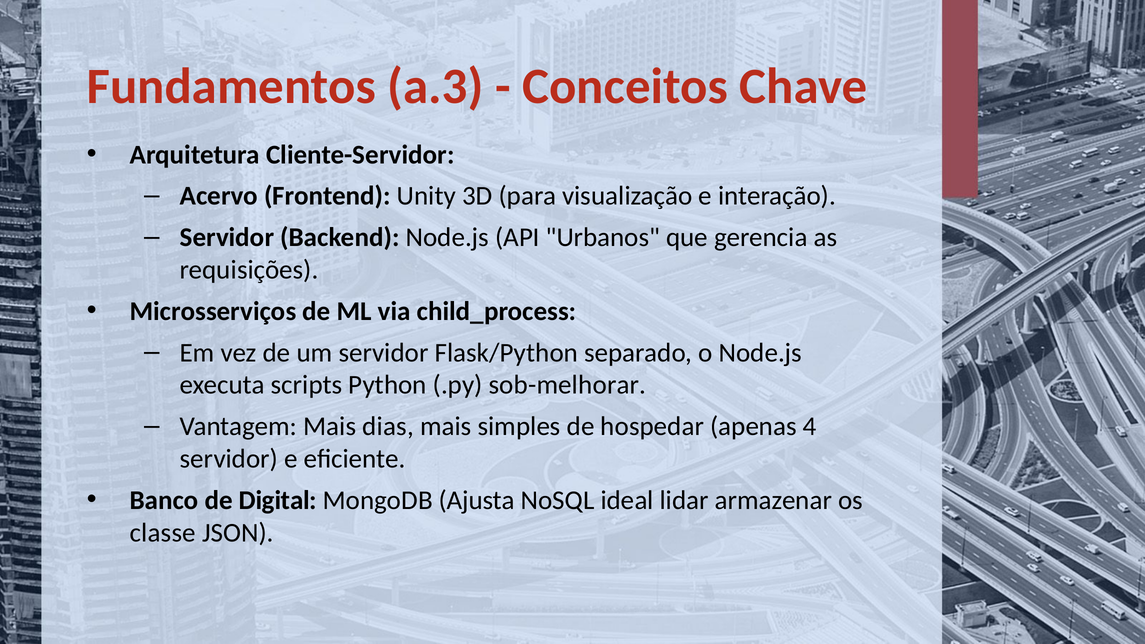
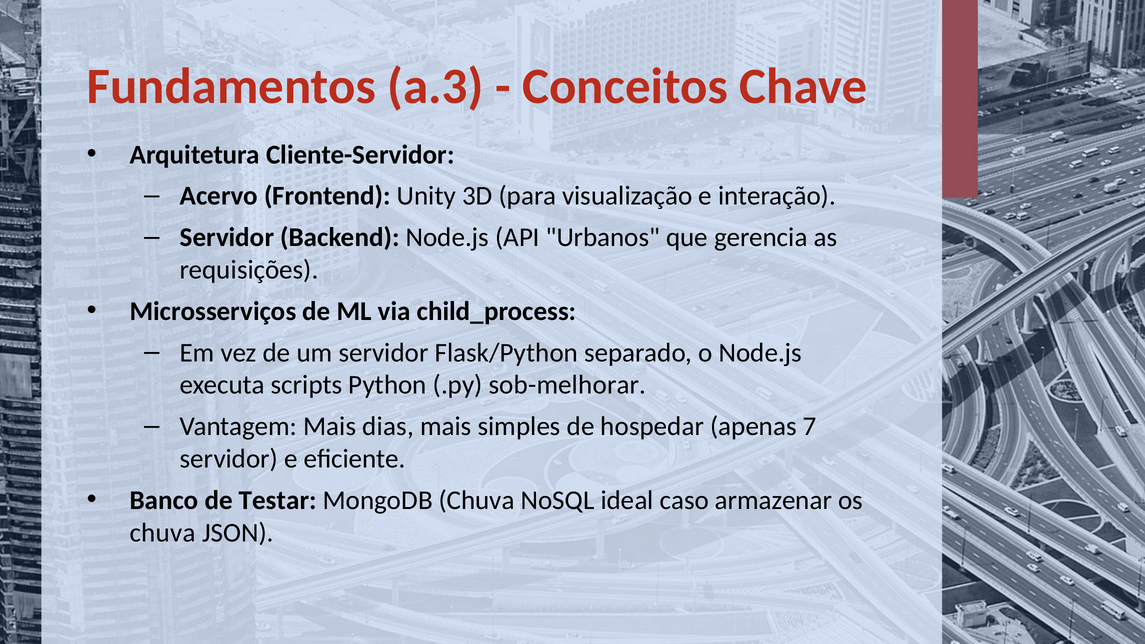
4: 4 -> 7
Digital: Digital -> Testar
MongoDB Ajusta: Ajusta -> Chuva
lidar: lidar -> caso
classe at (163, 533): classe -> chuva
